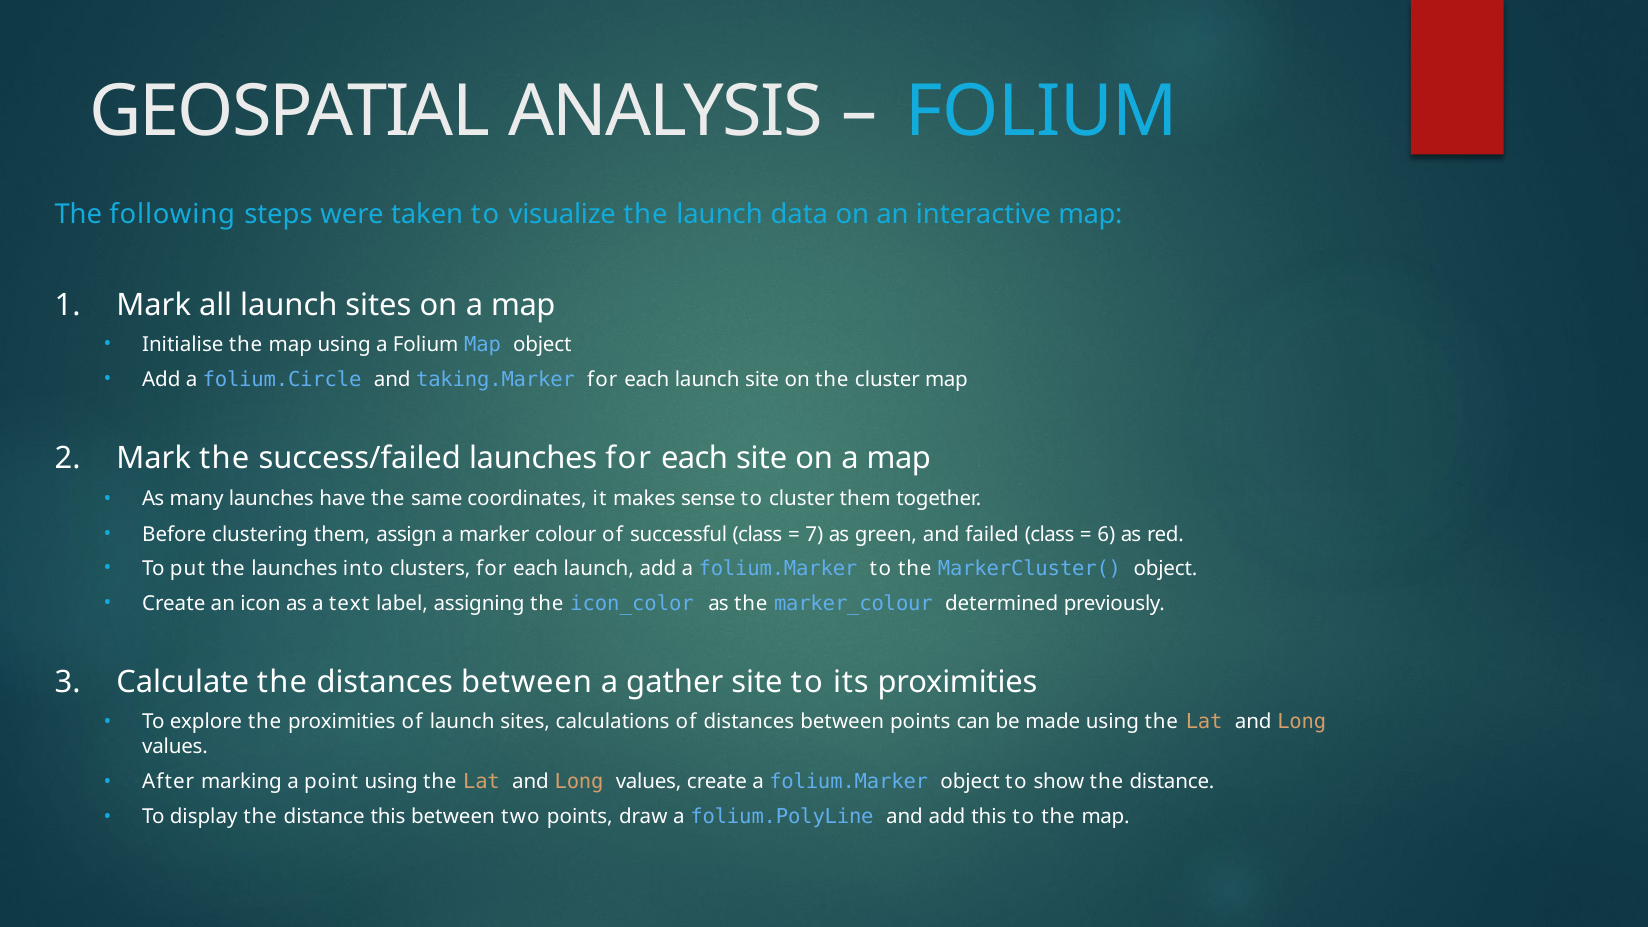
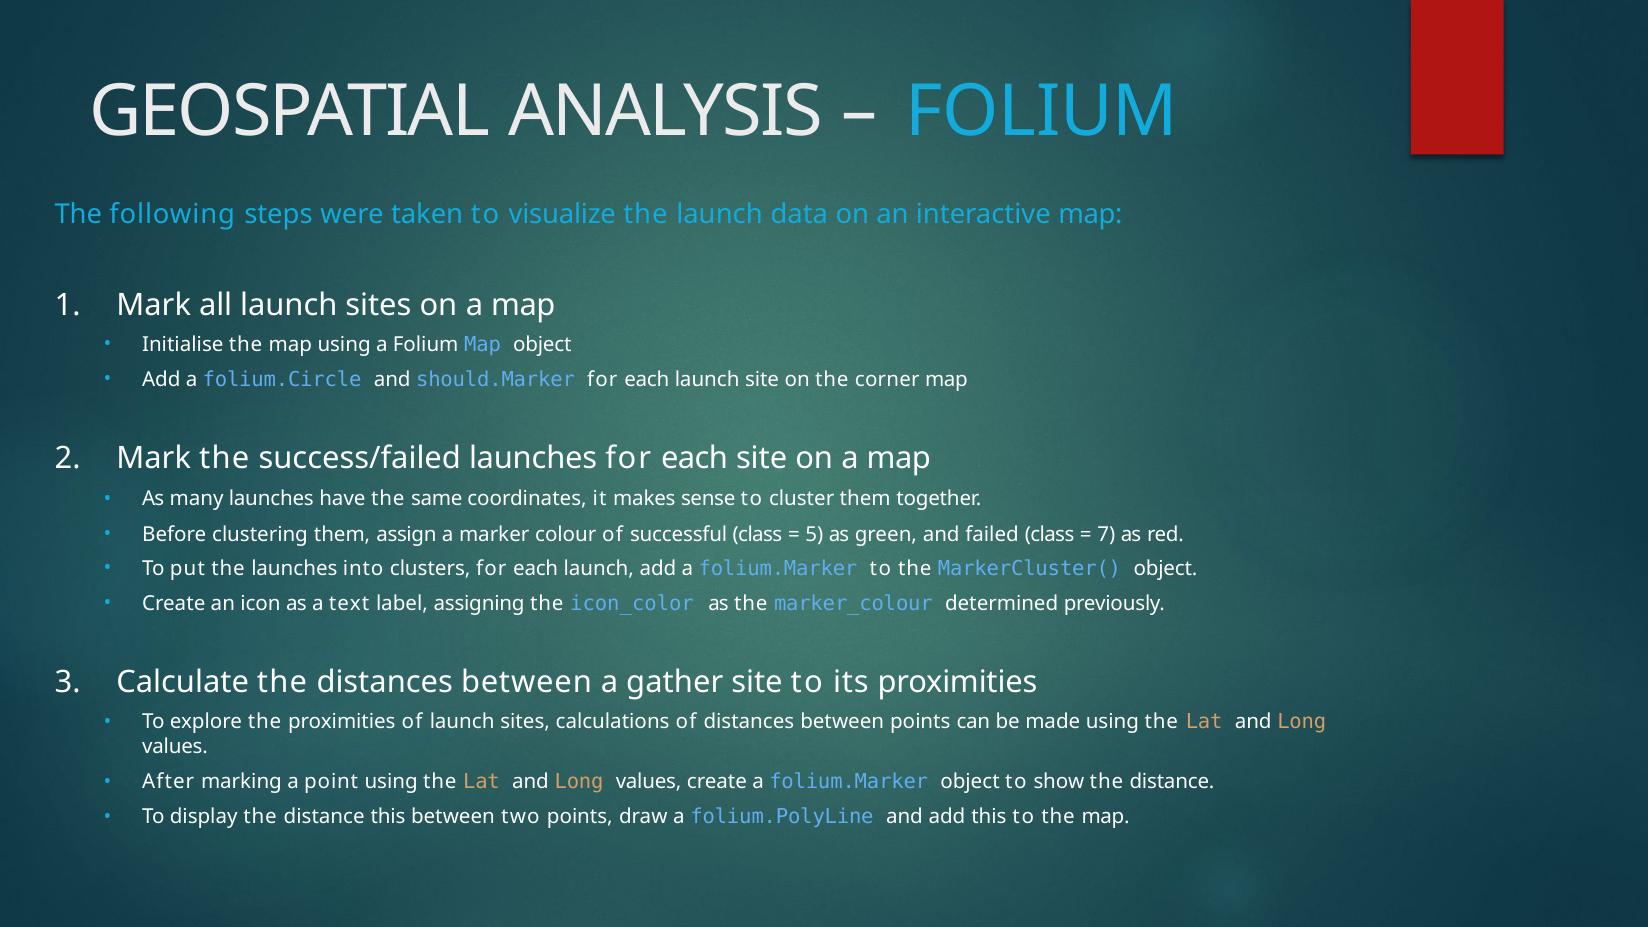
taking.Marker: taking.Marker -> should.Marker
the cluster: cluster -> corner
7: 7 -> 5
6: 6 -> 7
